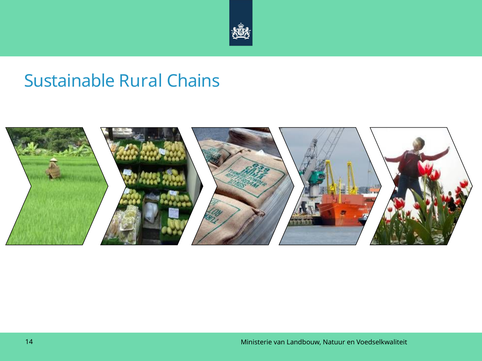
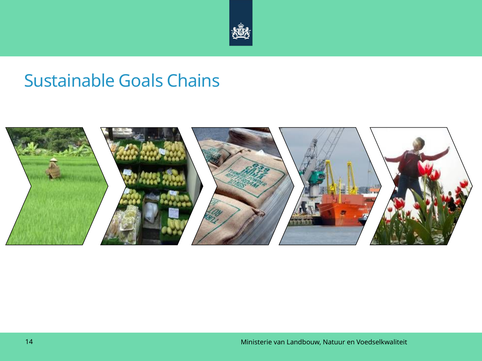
Rural: Rural -> Goals
